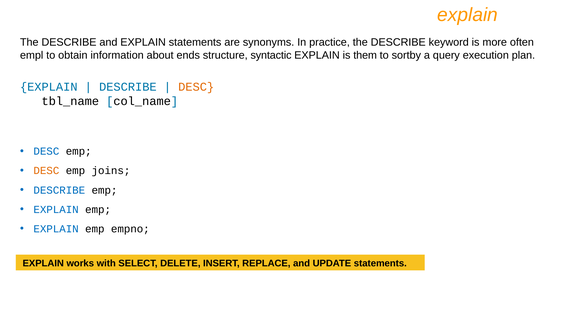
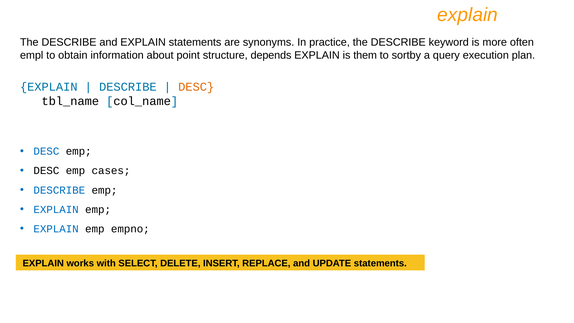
ends: ends -> point
syntactic: syntactic -> depends
DESC at (46, 171) colour: orange -> black
joins: joins -> cases
